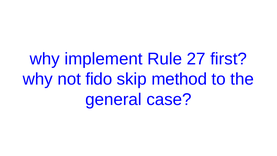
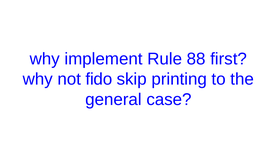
27: 27 -> 88
method: method -> printing
